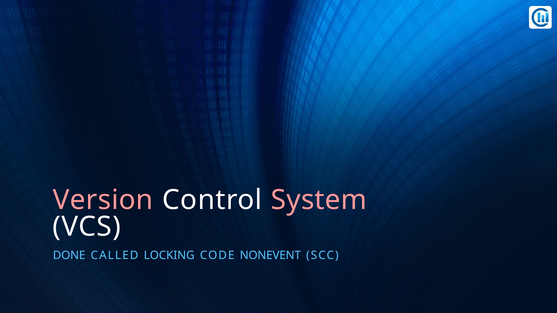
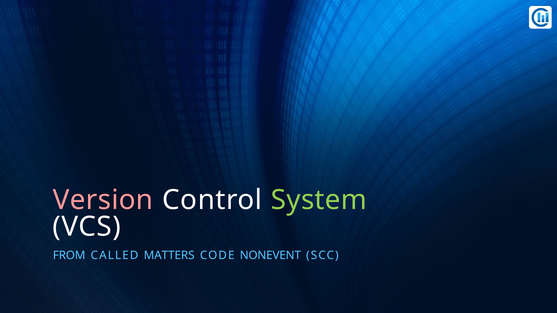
System colour: pink -> light green
DONE: DONE -> FROM
LOCKING: LOCKING -> MATTERS
